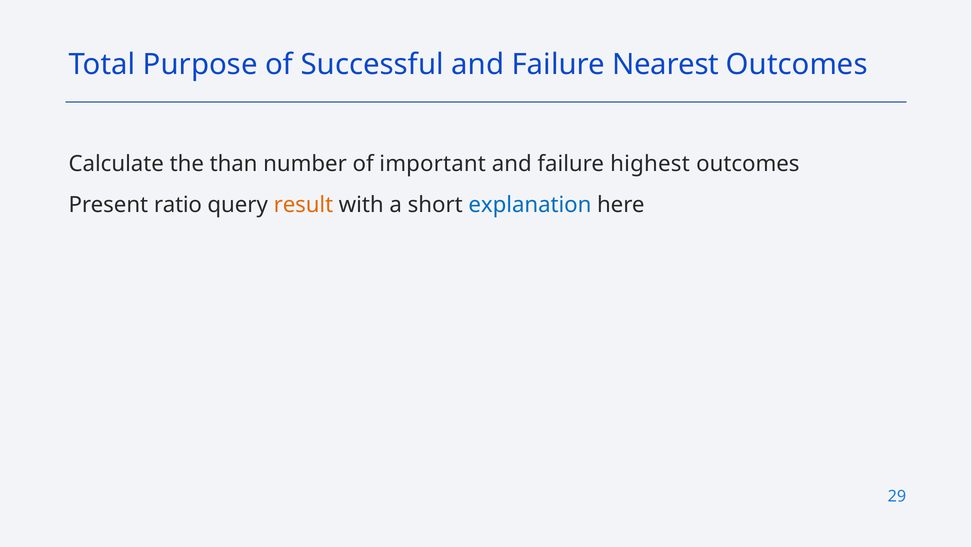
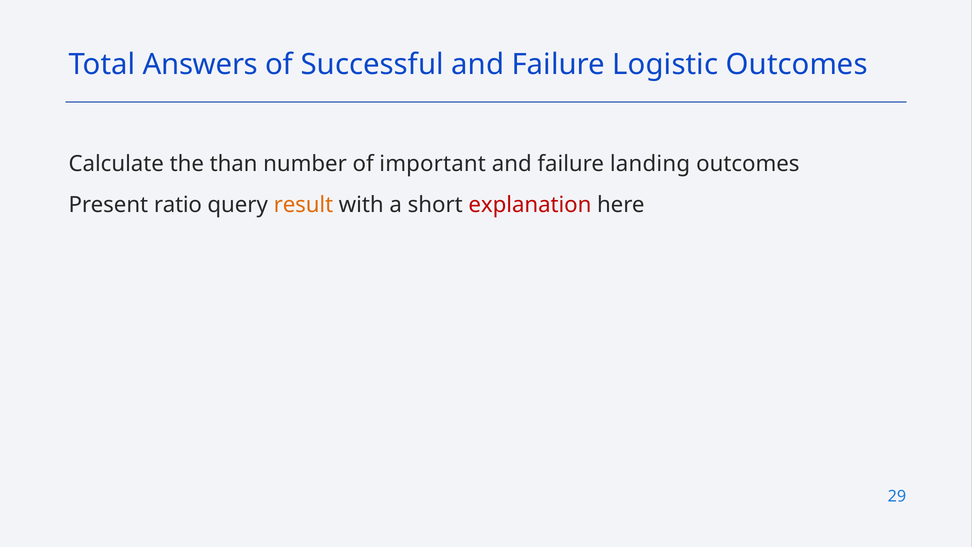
Purpose: Purpose -> Answers
Nearest: Nearest -> Logistic
highest: highest -> landing
explanation colour: blue -> red
